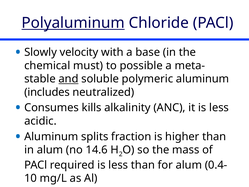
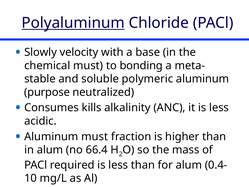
possible: possible -> bonding
and underline: present -> none
includes: includes -> purpose
Aluminum splits: splits -> must
14.6: 14.6 -> 66.4
